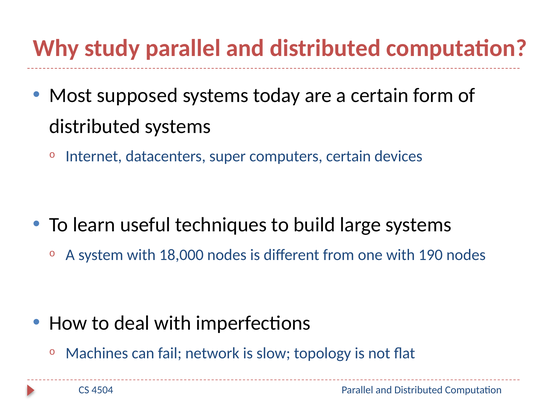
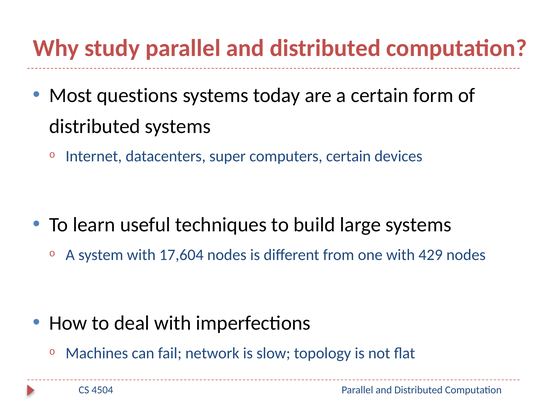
supposed: supposed -> questions
18,000: 18,000 -> 17,604
190: 190 -> 429
